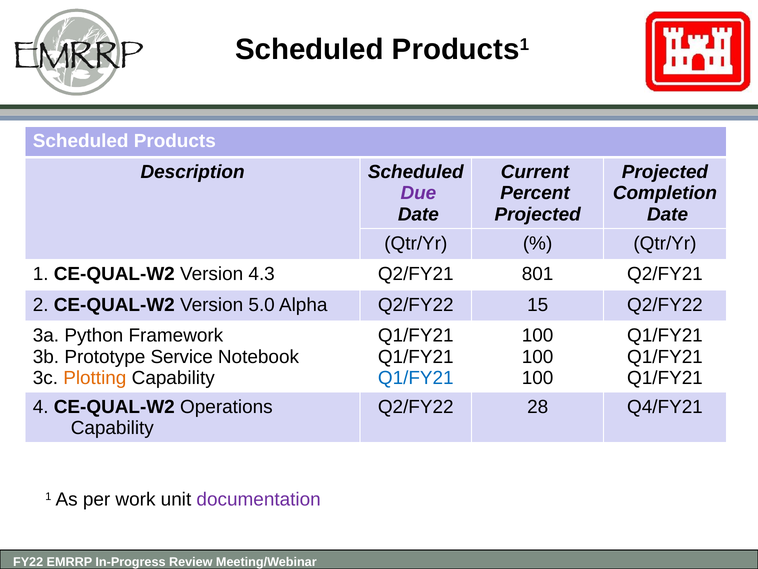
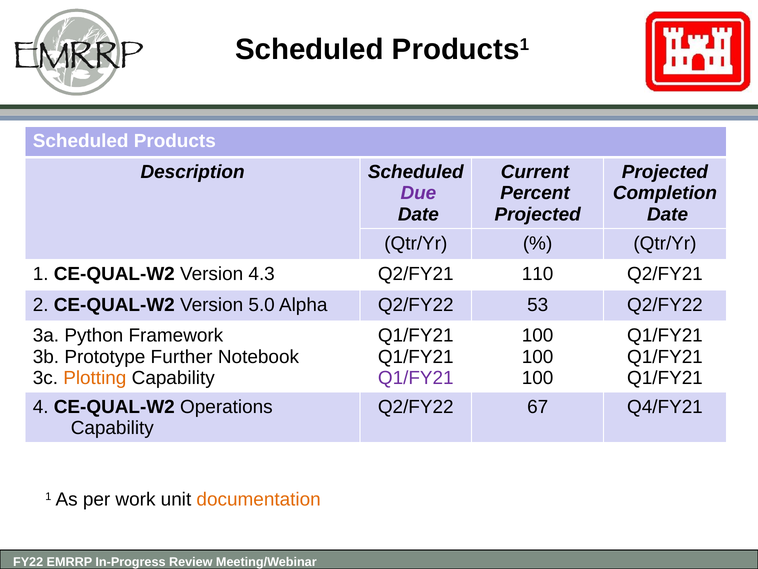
801: 801 -> 110
15: 15 -> 53
Service: Service -> Further
Q1/FY21 at (416, 378) colour: blue -> purple
28: 28 -> 67
documentation colour: purple -> orange
